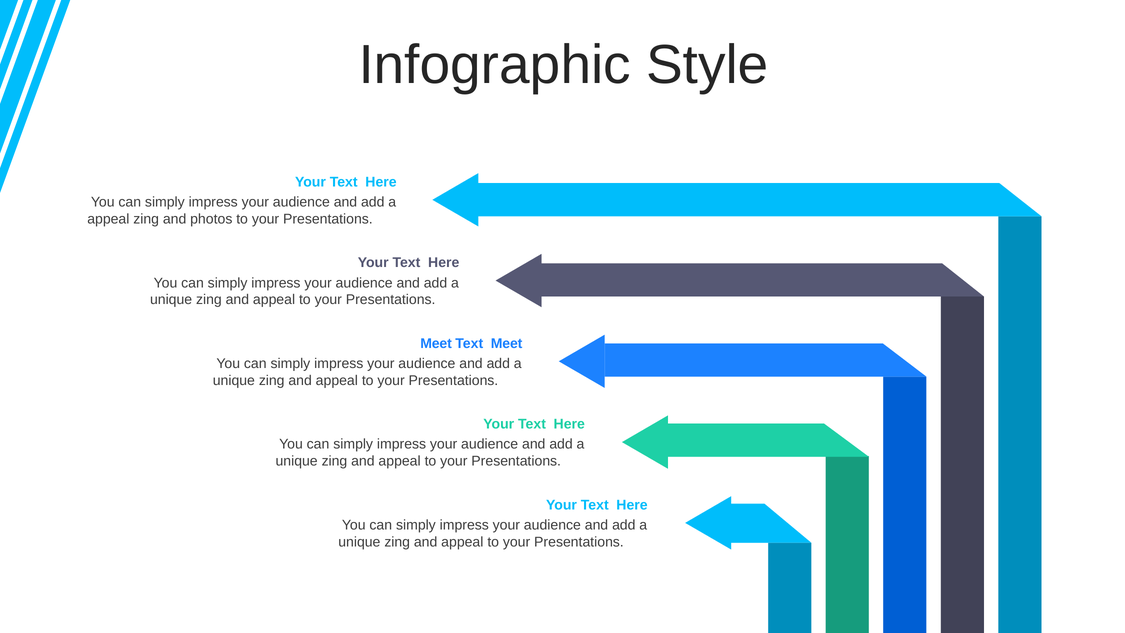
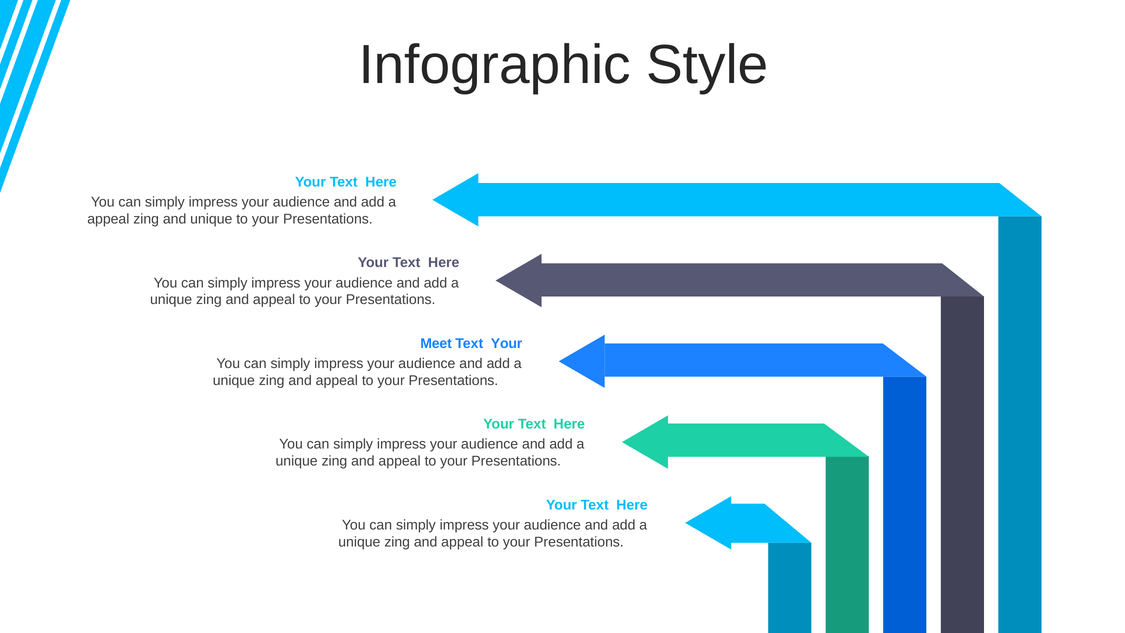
and photos: photos -> unique
Text Meet: Meet -> Your
